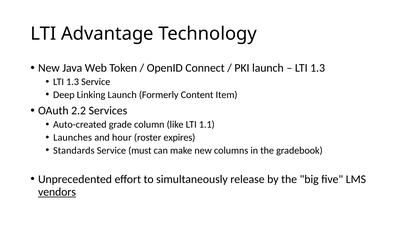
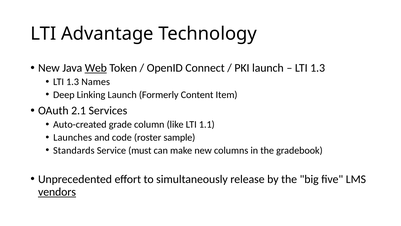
Web underline: none -> present
1.3 Service: Service -> Names
2.2: 2.2 -> 2.1
hour: hour -> code
expires: expires -> sample
